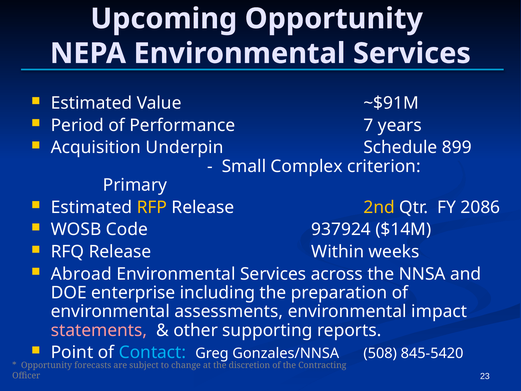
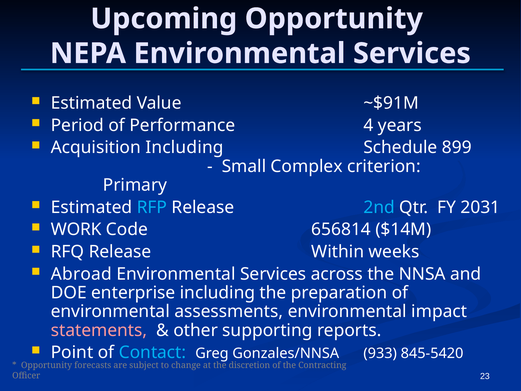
7: 7 -> 4
Acquisition Underpin: Underpin -> Including
RFP colour: yellow -> light blue
2nd colour: yellow -> light blue
2086: 2086 -> 2031
WOSB: WOSB -> WORK
937924: 937924 -> 656814
508: 508 -> 933
